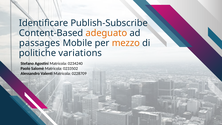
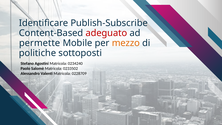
adeguato colour: orange -> red
passages: passages -> permette
variations: variations -> sottoposti
